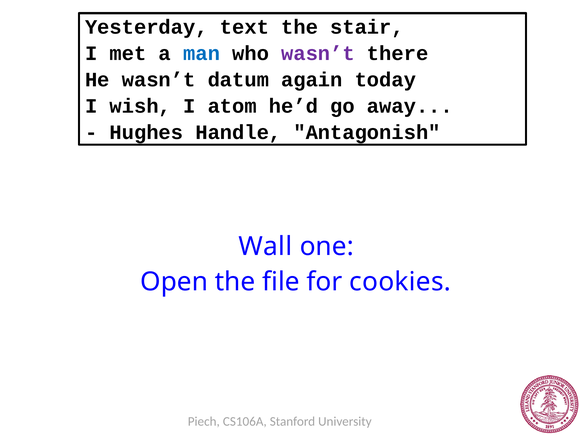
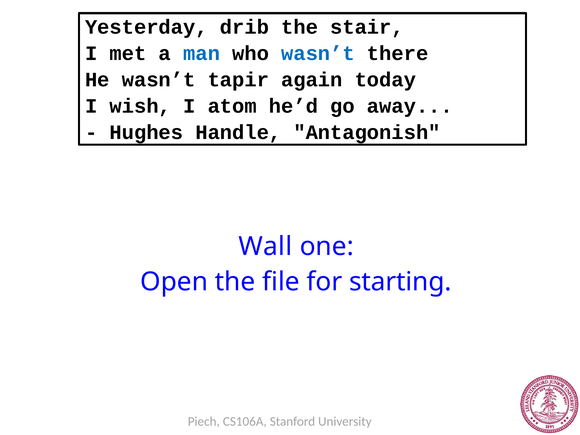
text: text -> drib
wasn’t at (318, 53) colour: purple -> blue
datum: datum -> tapir
cookies: cookies -> starting
